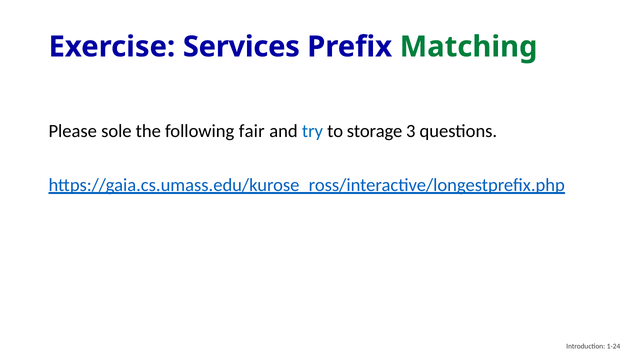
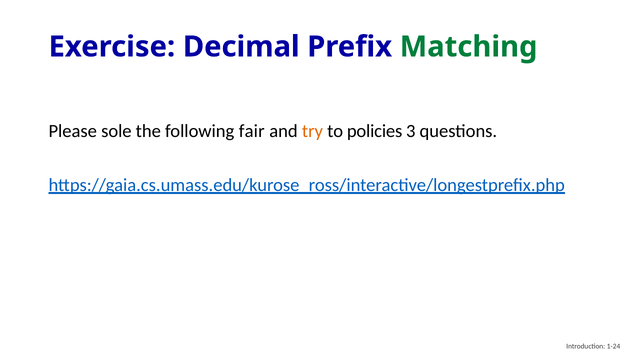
Services: Services -> Decimal
try colour: blue -> orange
storage: storage -> policies
